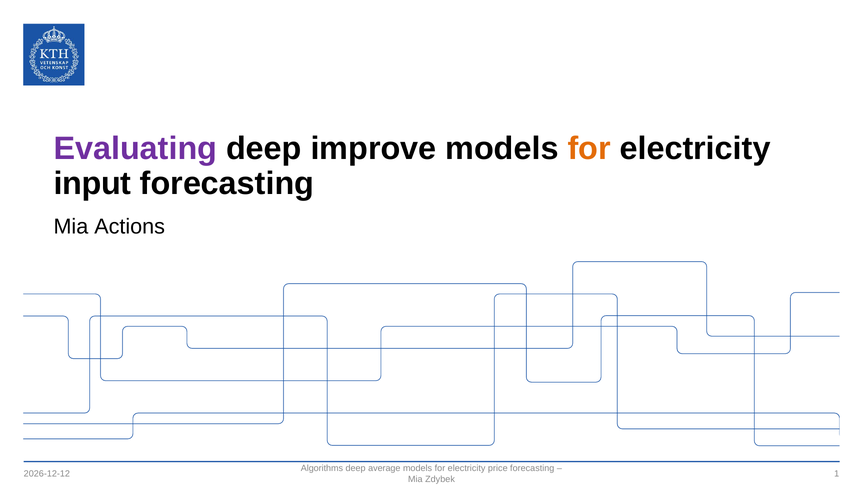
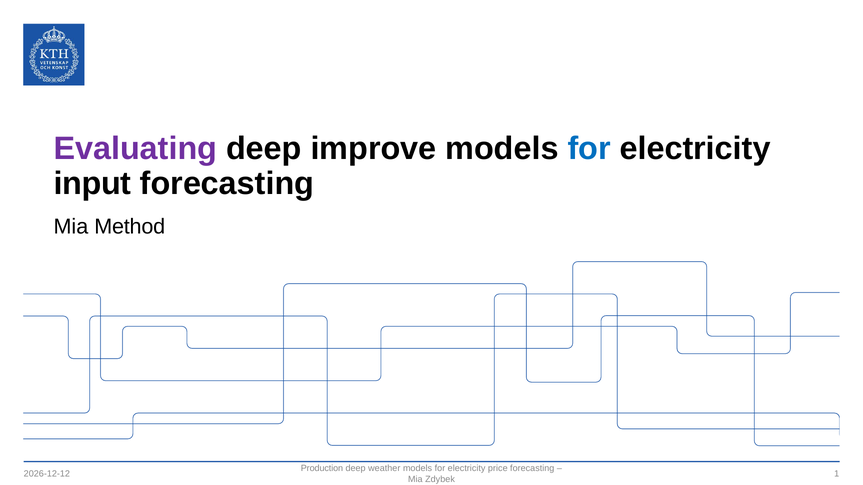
for at (589, 149) colour: orange -> blue
Actions: Actions -> Method
Algorithms: Algorithms -> Production
average: average -> weather
